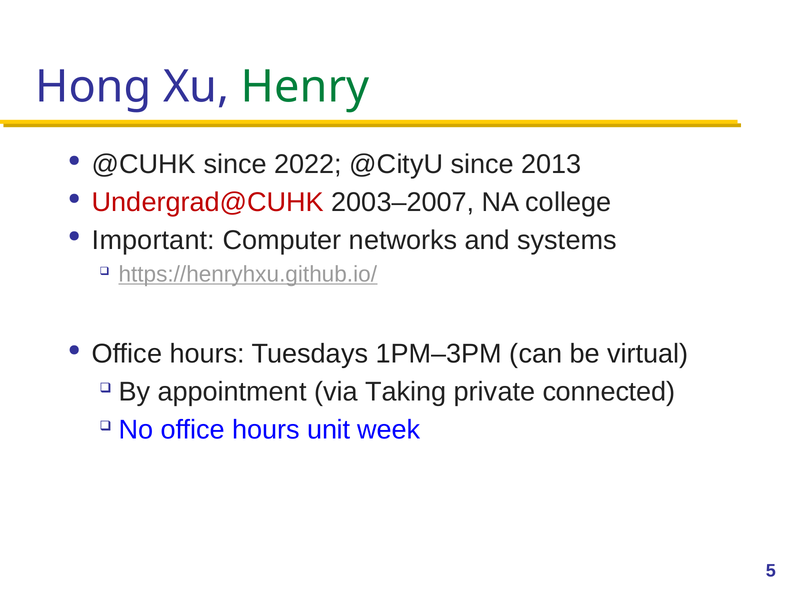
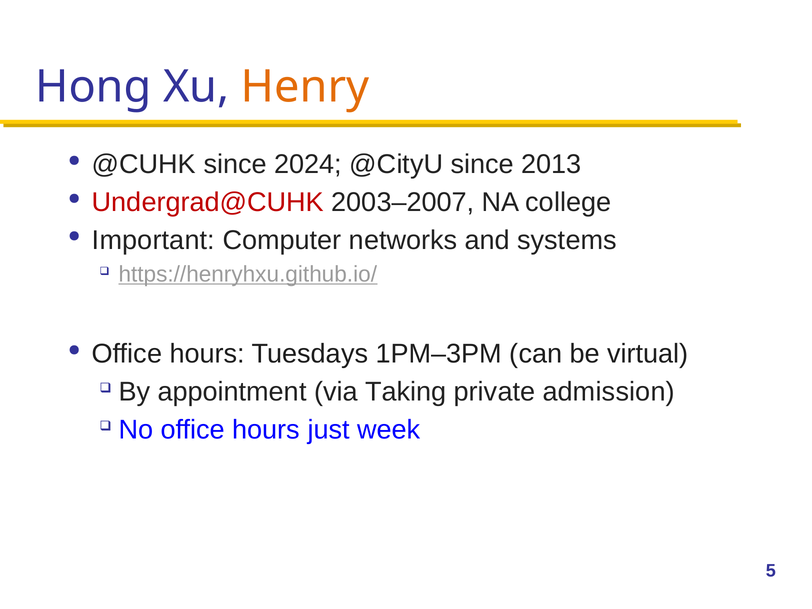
Henry colour: green -> orange
2022: 2022 -> 2024
connected: connected -> admission
unit: unit -> just
